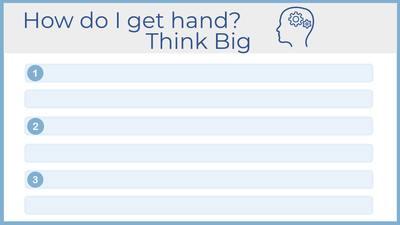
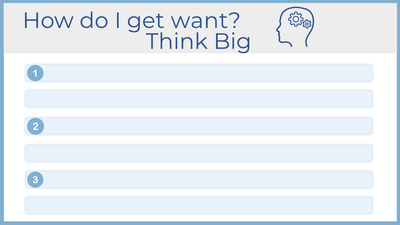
hand: hand -> want
